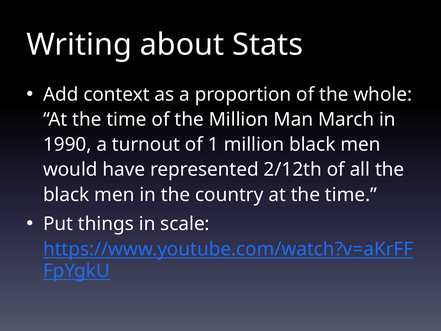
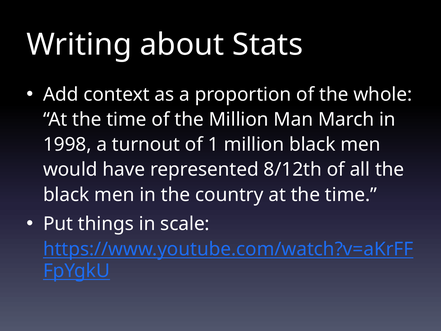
1990: 1990 -> 1998
2/12th: 2/12th -> 8/12th
